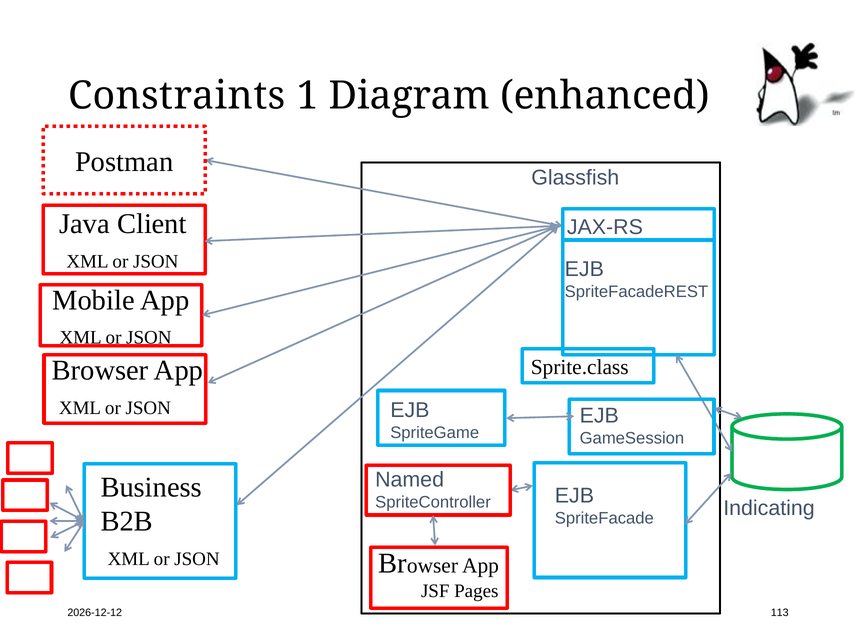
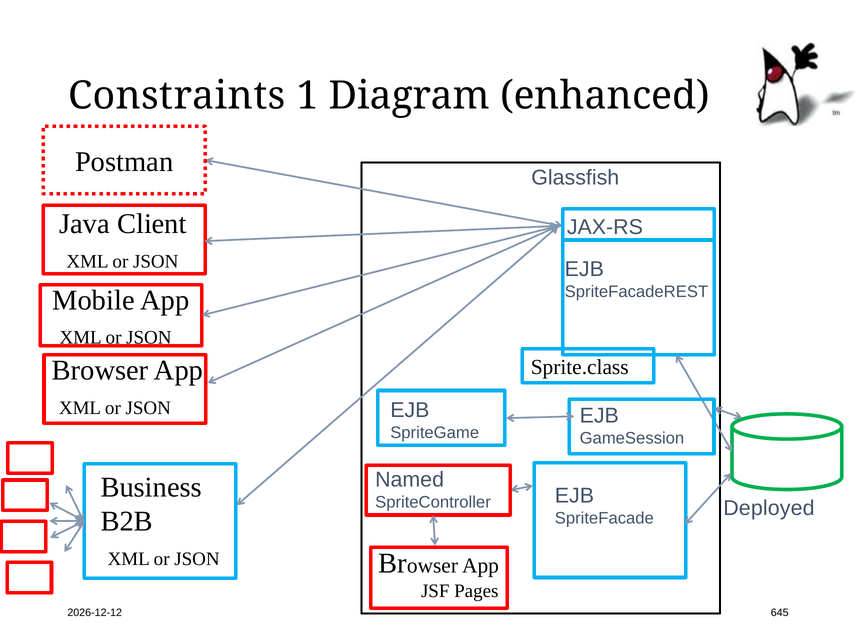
Indicating: Indicating -> Deployed
113: 113 -> 645
